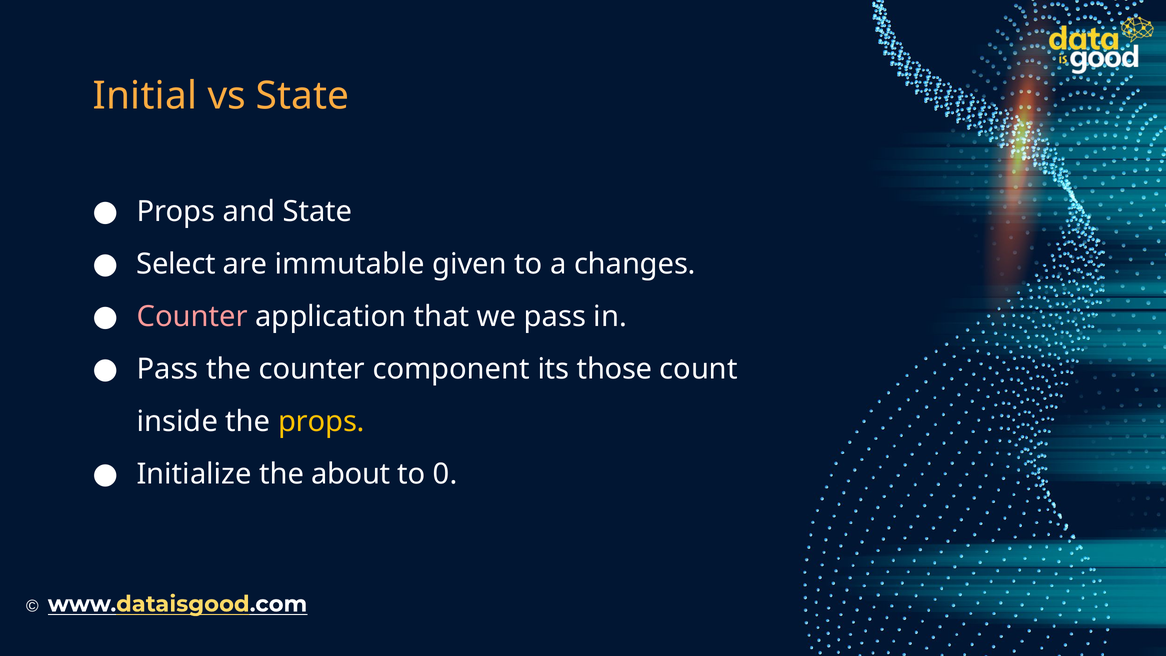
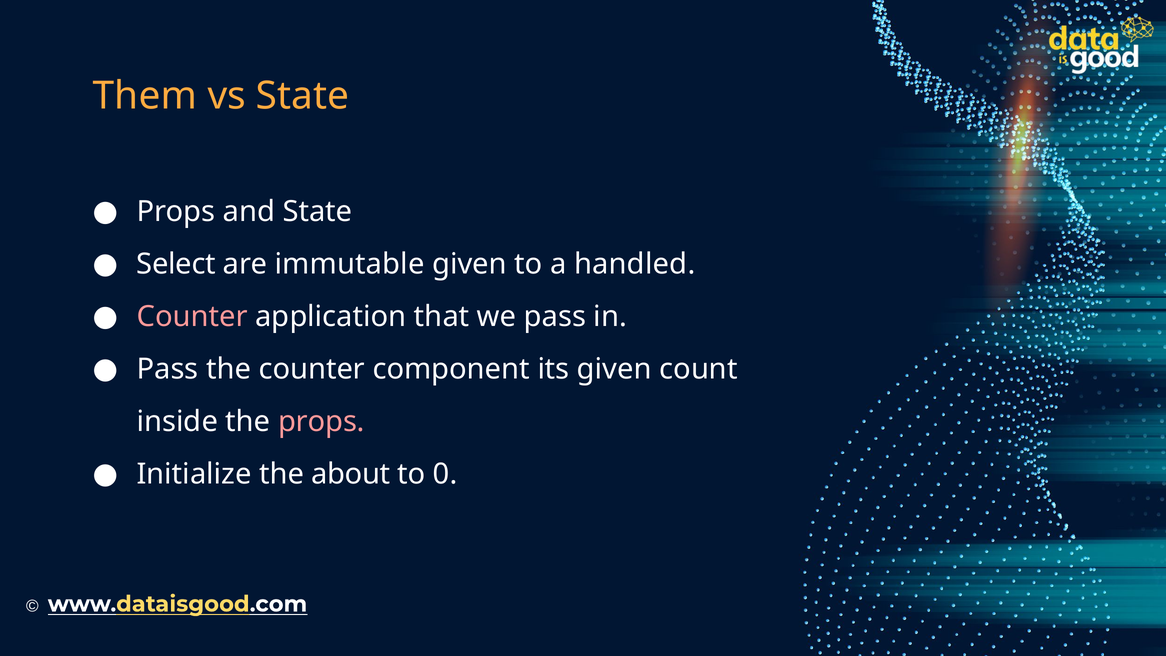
Initial: Initial -> Them
changes: changes -> handled
its those: those -> given
props at (321, 422) colour: yellow -> pink
